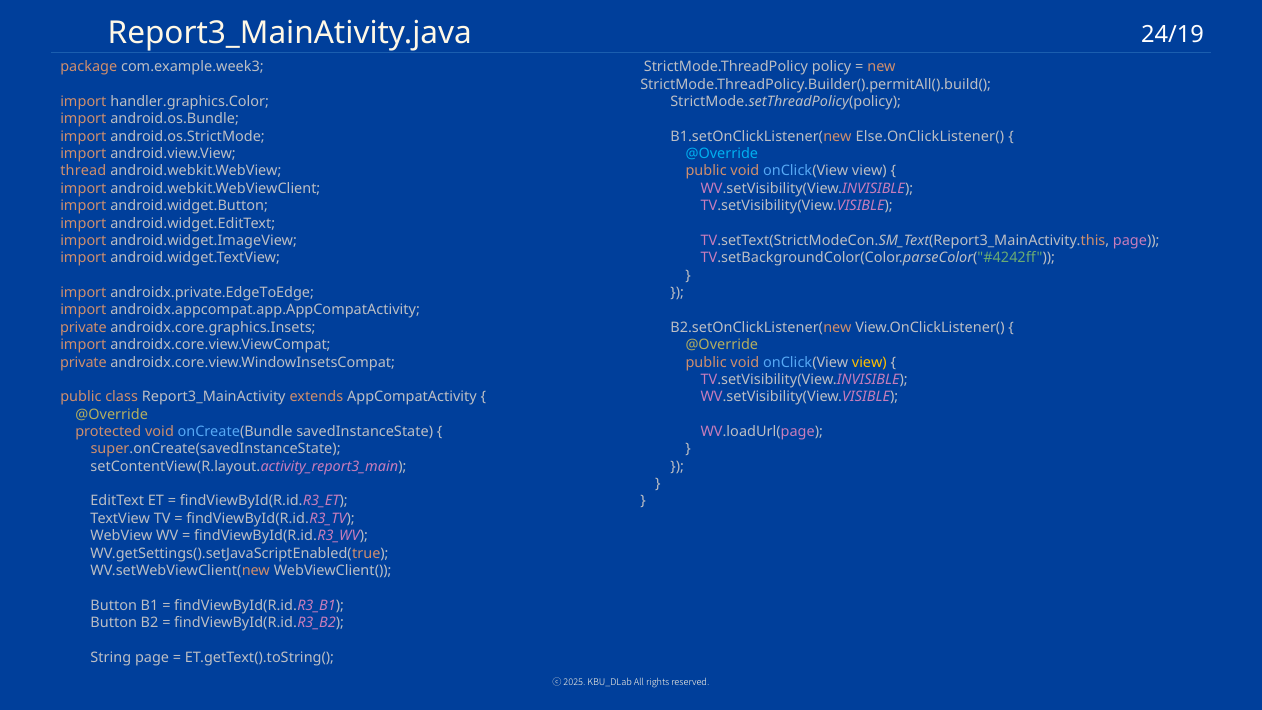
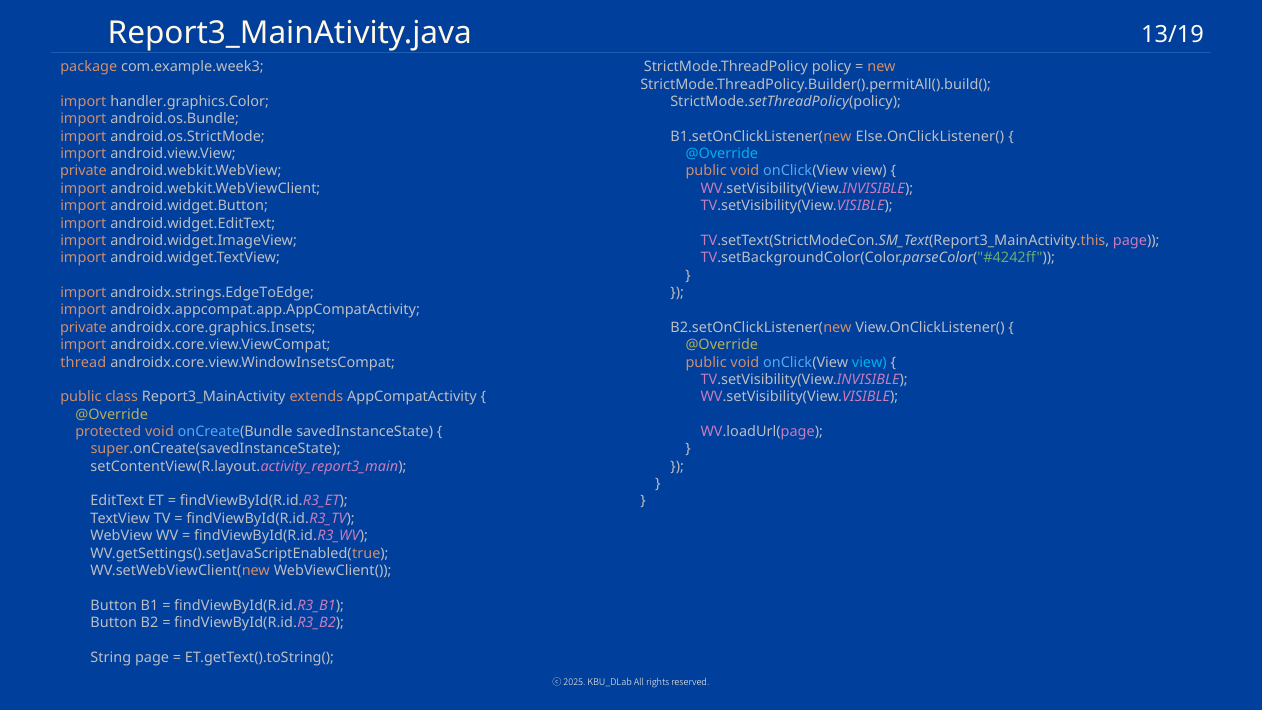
24/19: 24/19 -> 13/19
thread at (83, 171): thread -> private
androidx.private.EdgeToEdge: androidx.private.EdgeToEdge -> androidx.strings.EdgeToEdge
private at (83, 362): private -> thread
view at (869, 362) colour: yellow -> light blue
